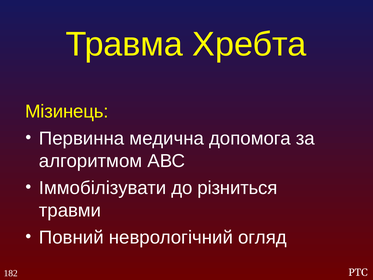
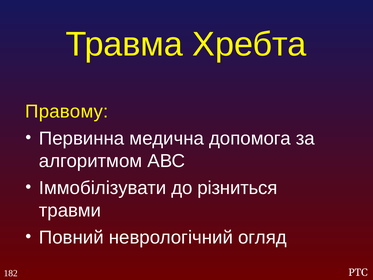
Мізинець: Мізинець -> Правому
